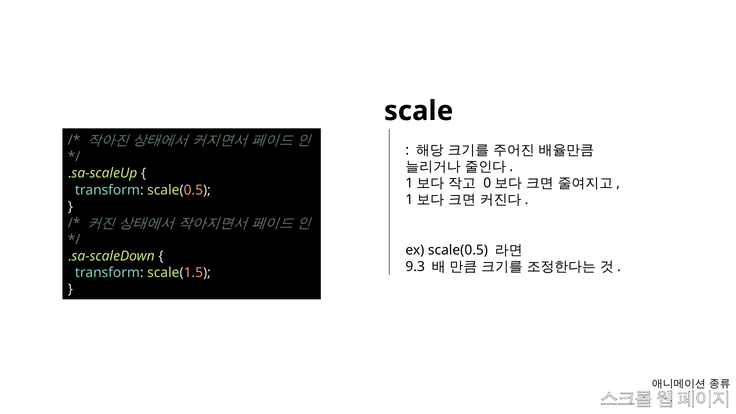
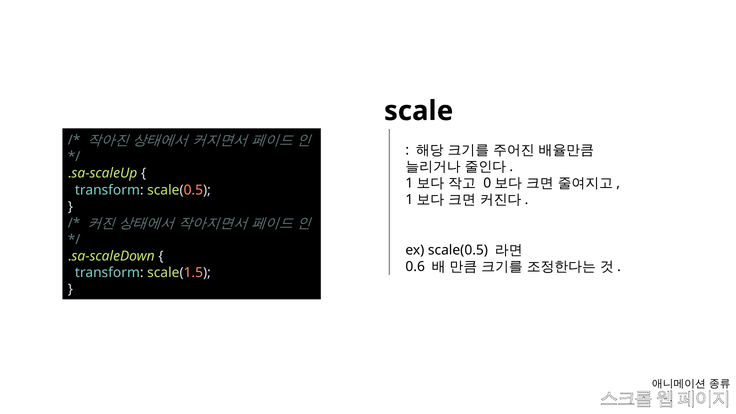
9.3: 9.3 -> 0.6
